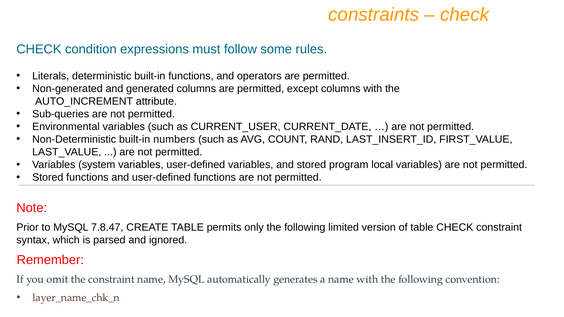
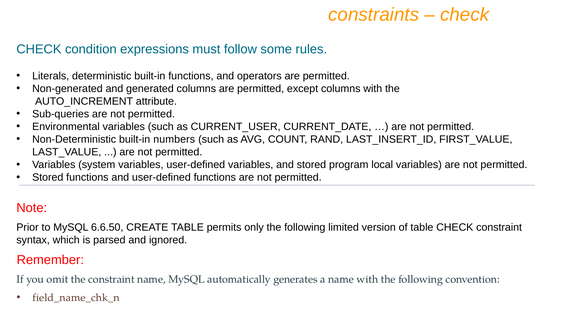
7.8.47: 7.8.47 -> 6.6.50
layer_name_chk_n: layer_name_chk_n -> field_name_chk_n
